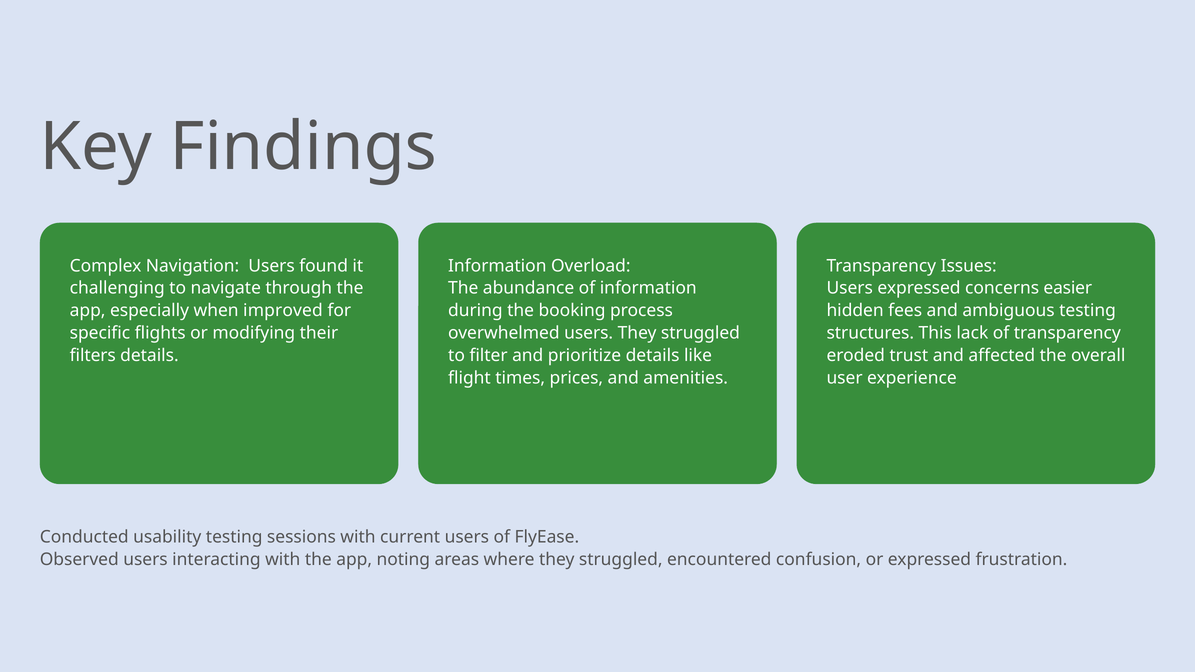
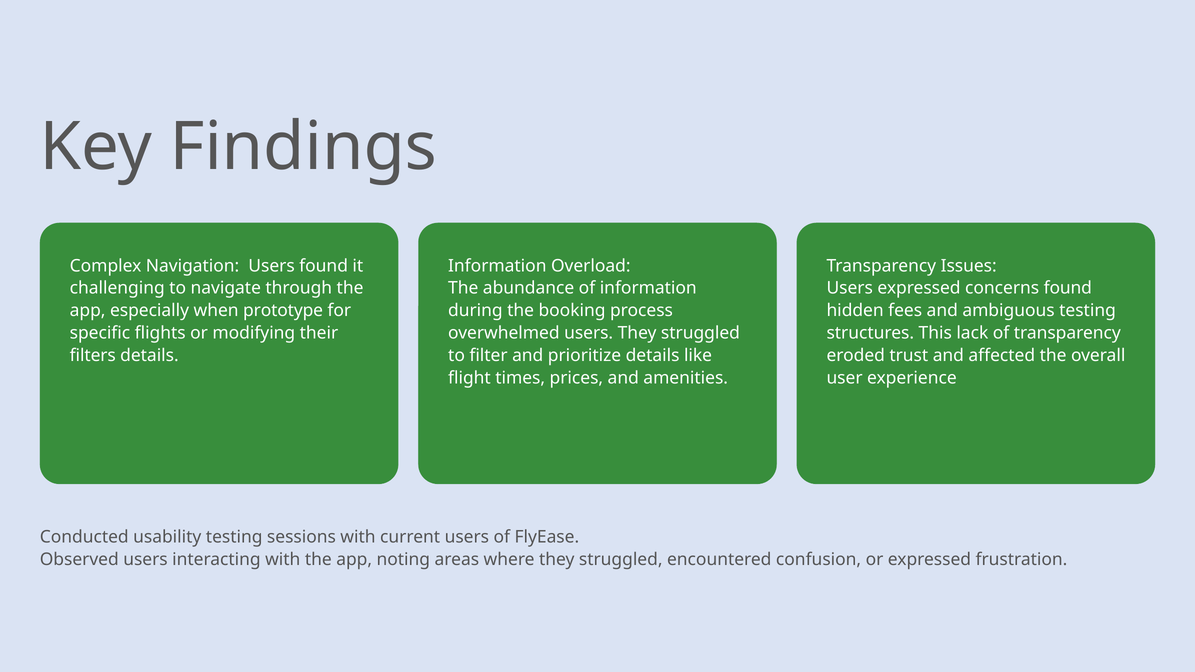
concerns easier: easier -> found
improved: improved -> prototype
